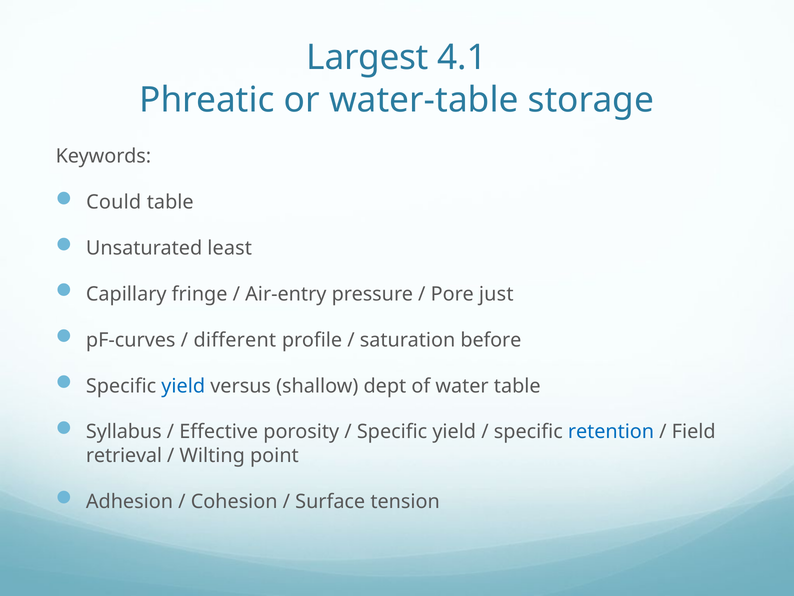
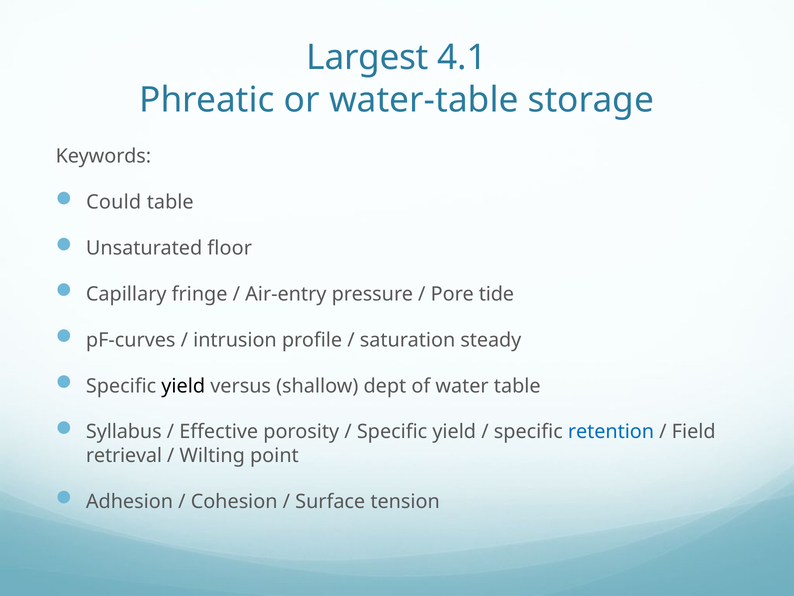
least: least -> floor
just: just -> tide
different: different -> intrusion
before: before -> steady
yield at (183, 386) colour: blue -> black
